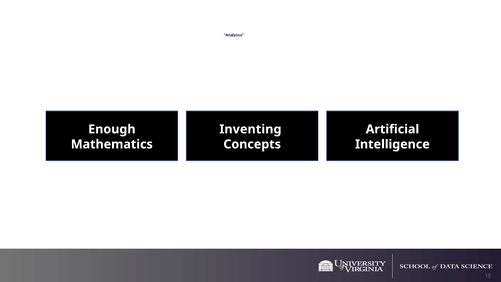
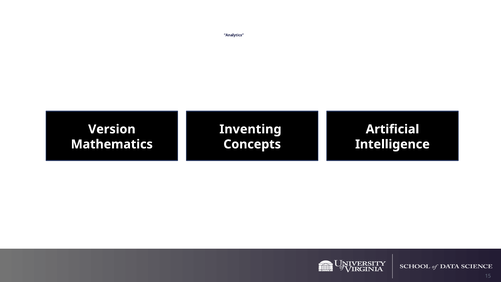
Enough: Enough -> Version
